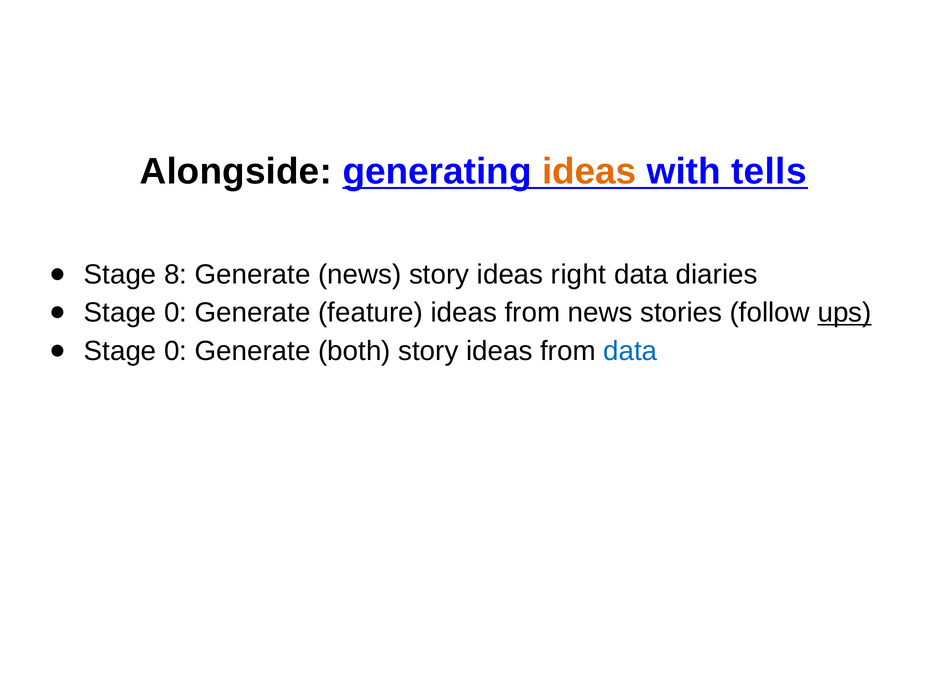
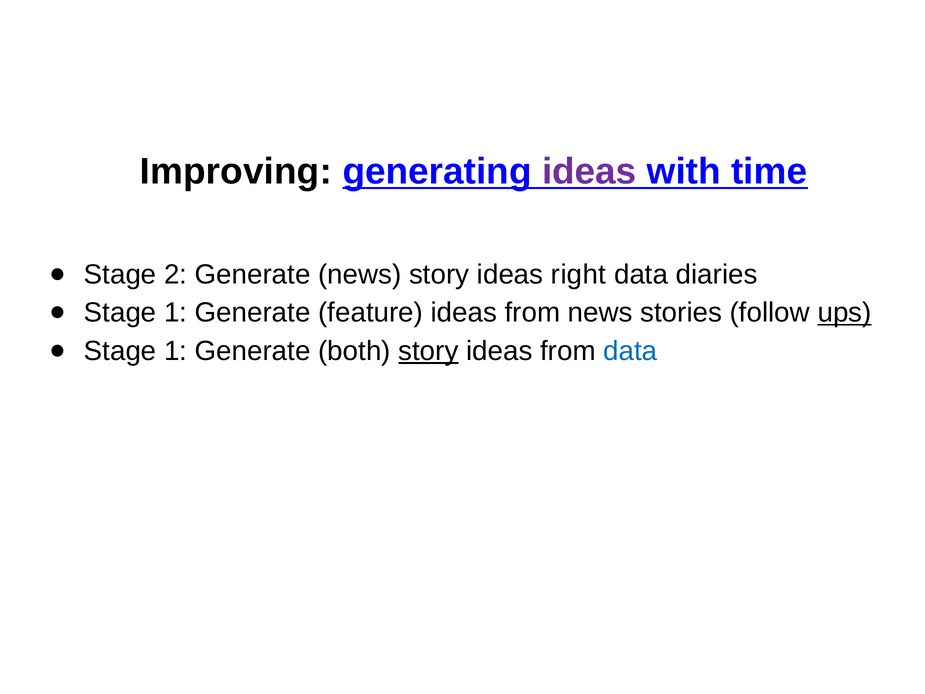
Alongside: Alongside -> Improving
ideas at (589, 172) colour: orange -> purple
tells: tells -> time
8: 8 -> 2
0 at (176, 313): 0 -> 1
0 at (176, 351): 0 -> 1
story at (428, 351) underline: none -> present
